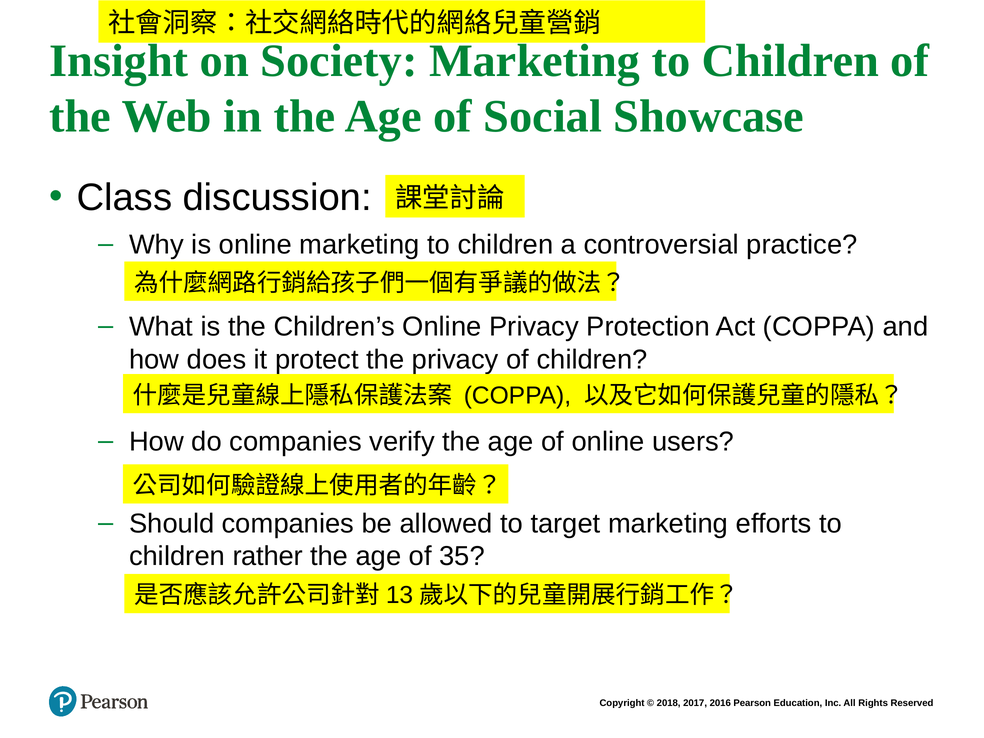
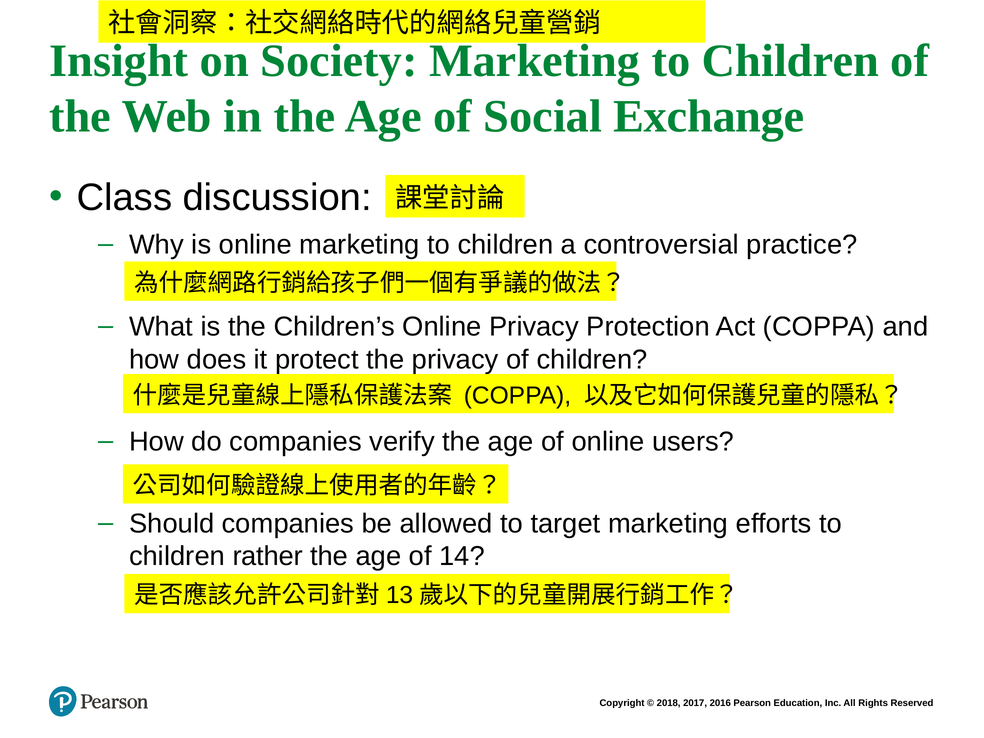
Showcase: Showcase -> Exchange
35: 35 -> 14
